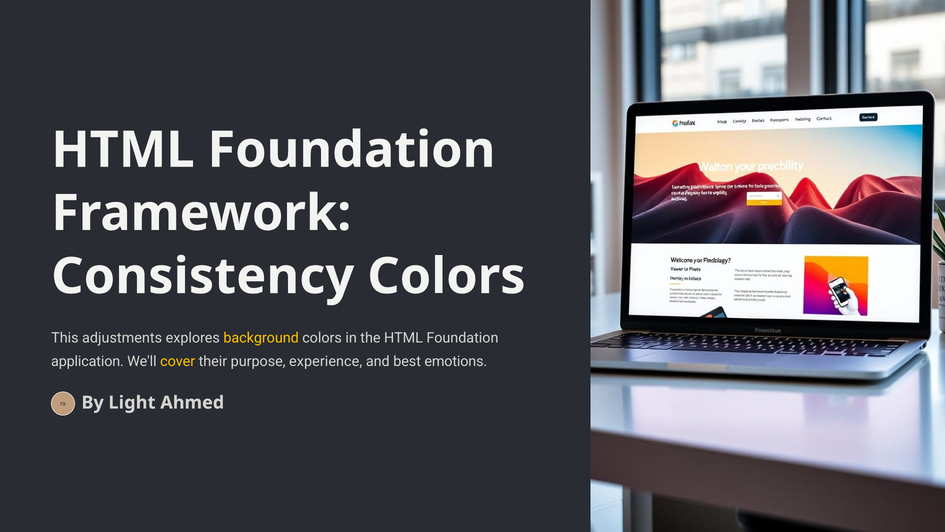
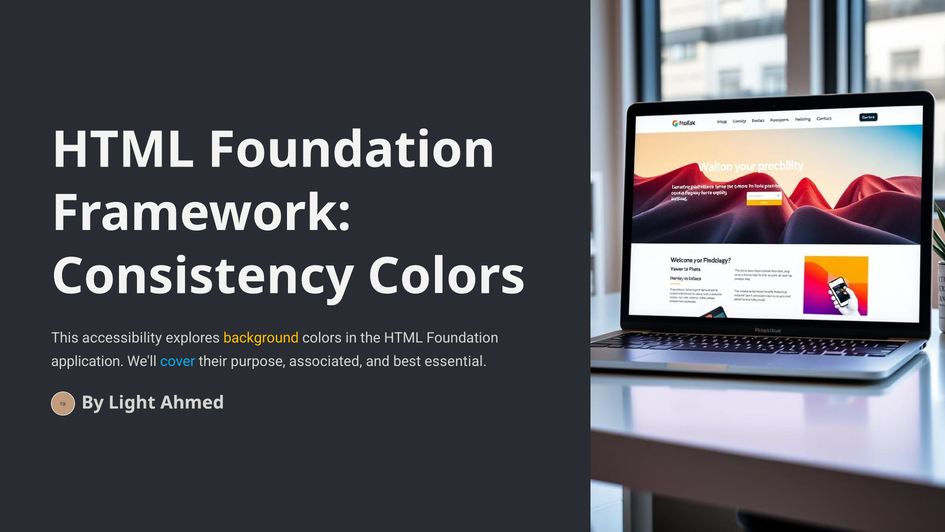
adjustments: adjustments -> accessibility
cover colour: yellow -> light blue
experience: experience -> associated
emotions: emotions -> essential
